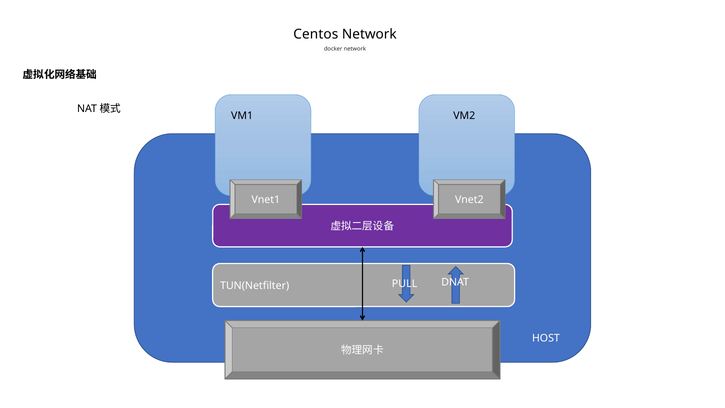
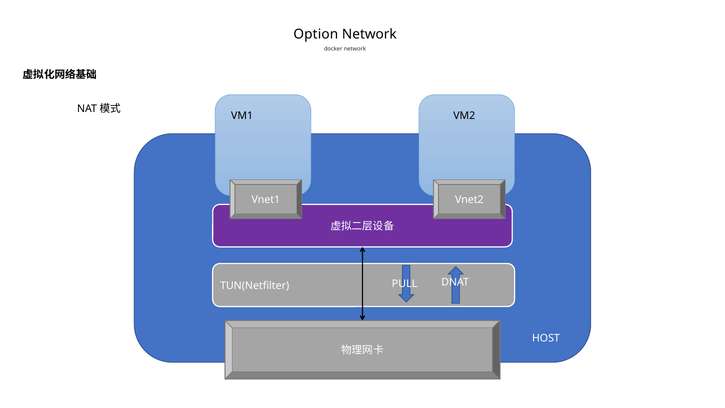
Centos: Centos -> Option
